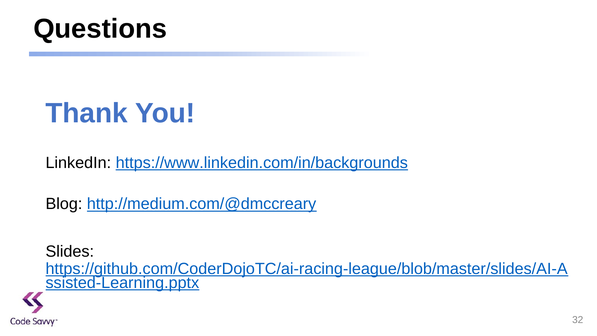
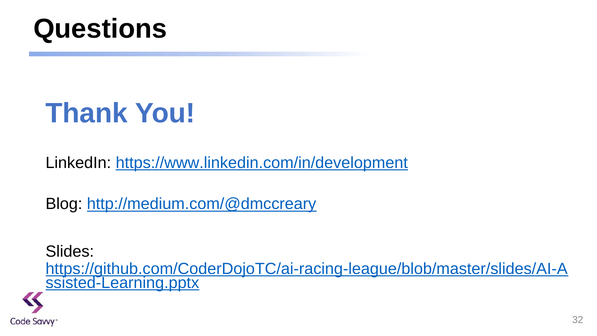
https://www.linkedin.com/in/backgrounds: https://www.linkedin.com/in/backgrounds -> https://www.linkedin.com/in/development
